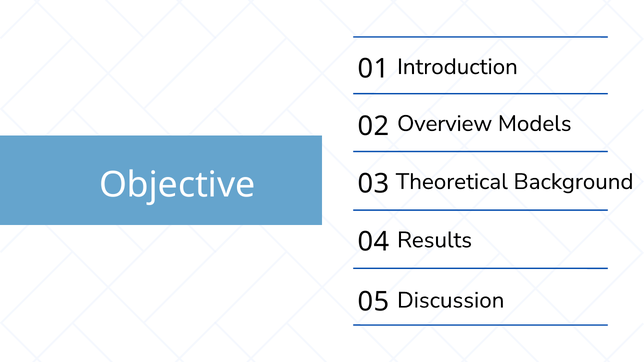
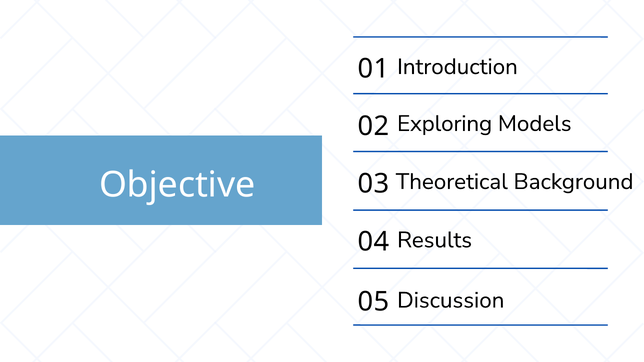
Overview: Overview -> Exploring
